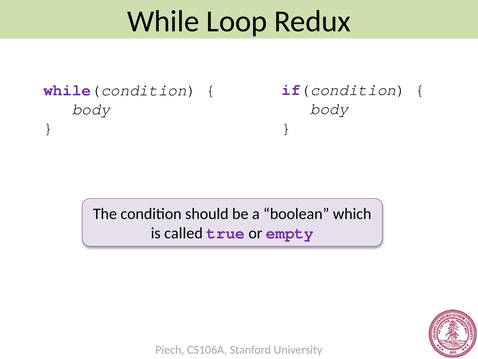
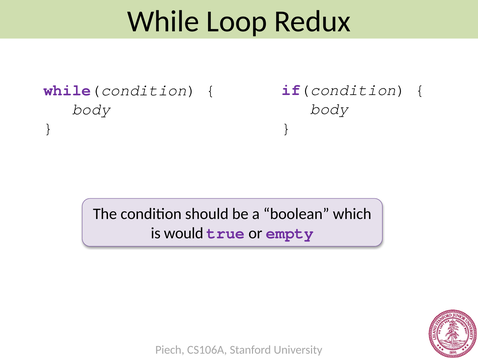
called: called -> would
